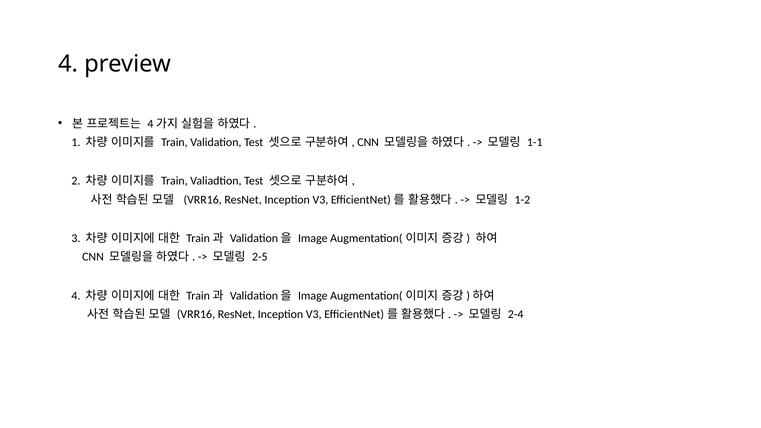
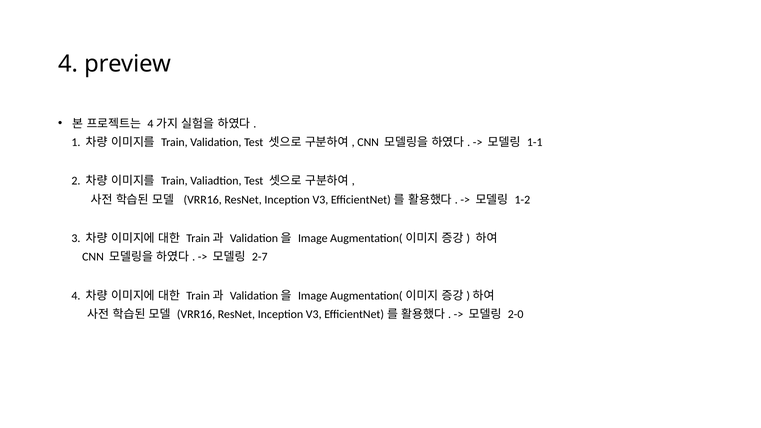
2-5: 2-5 -> 2-7
2-4: 2-4 -> 2-0
